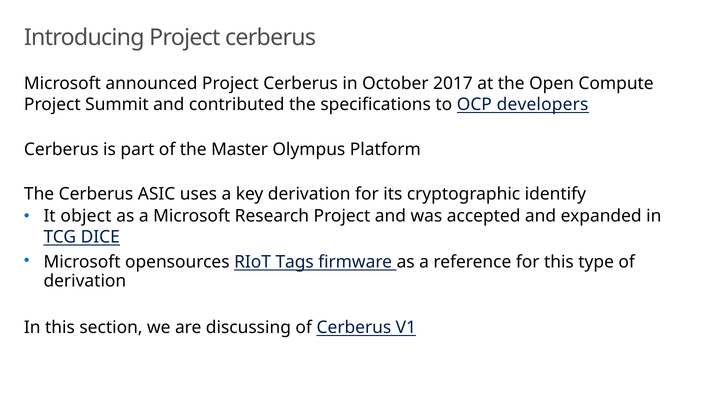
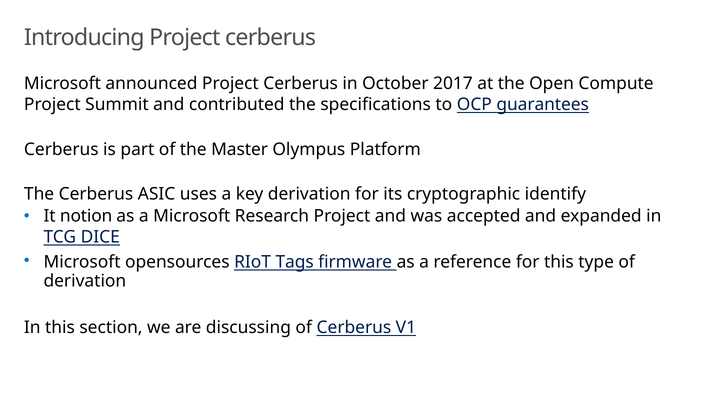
developers: developers -> guarantees
object: object -> notion
